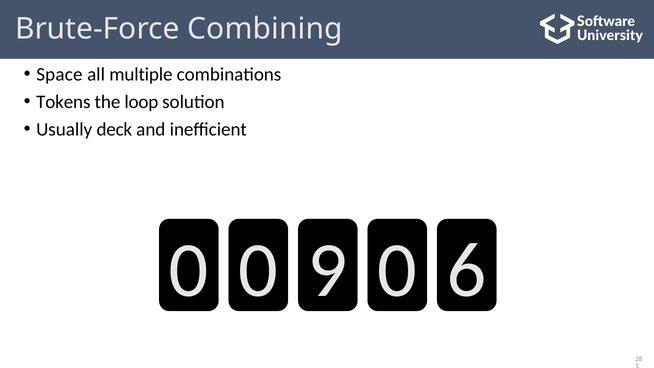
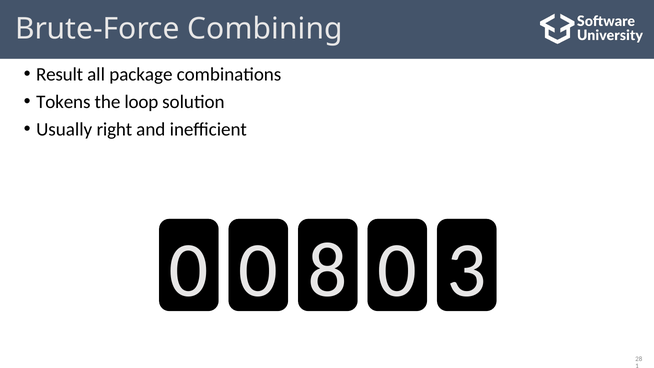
Space: Space -> Result
multiple: multiple -> package
deck: deck -> right
9: 9 -> 8
6: 6 -> 3
